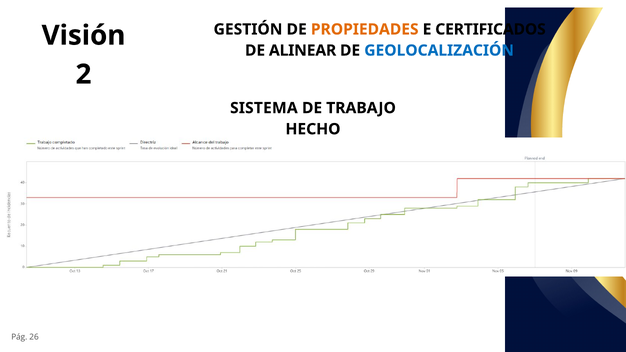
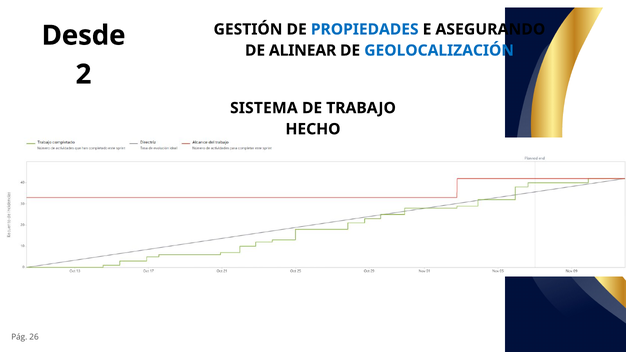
PROPIEDADES colour: orange -> blue
CERTIFICADOS: CERTIFICADOS -> ASEGURANDO
Visión: Visión -> Desde
